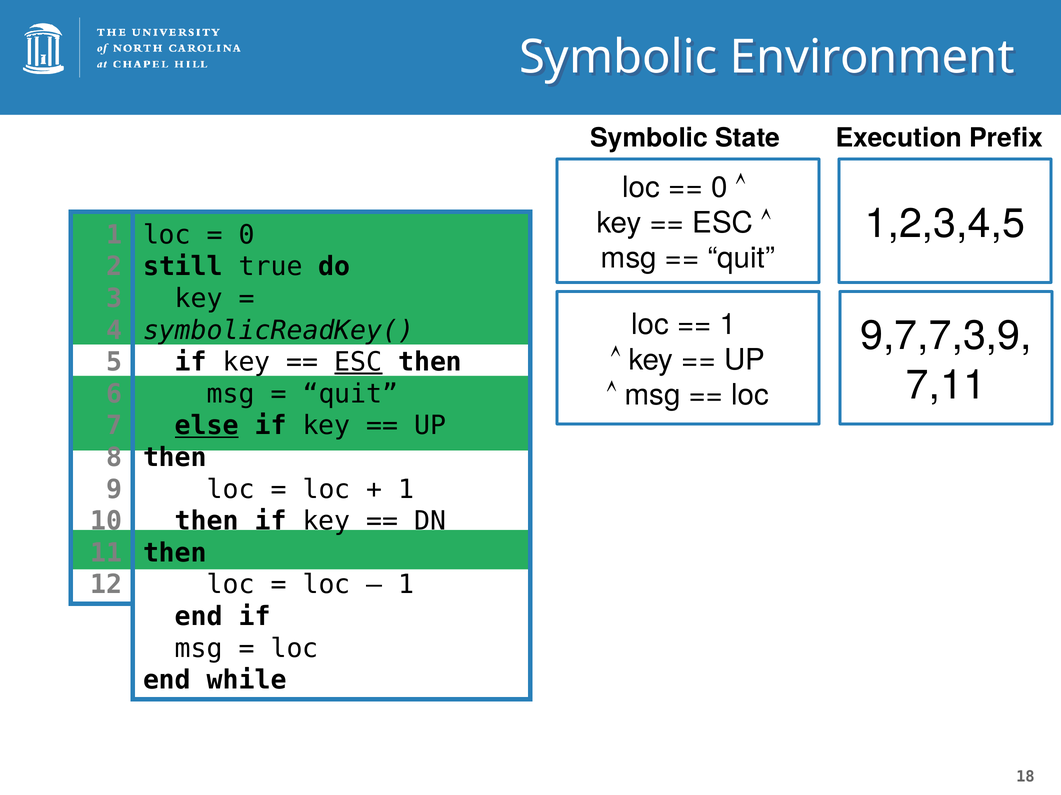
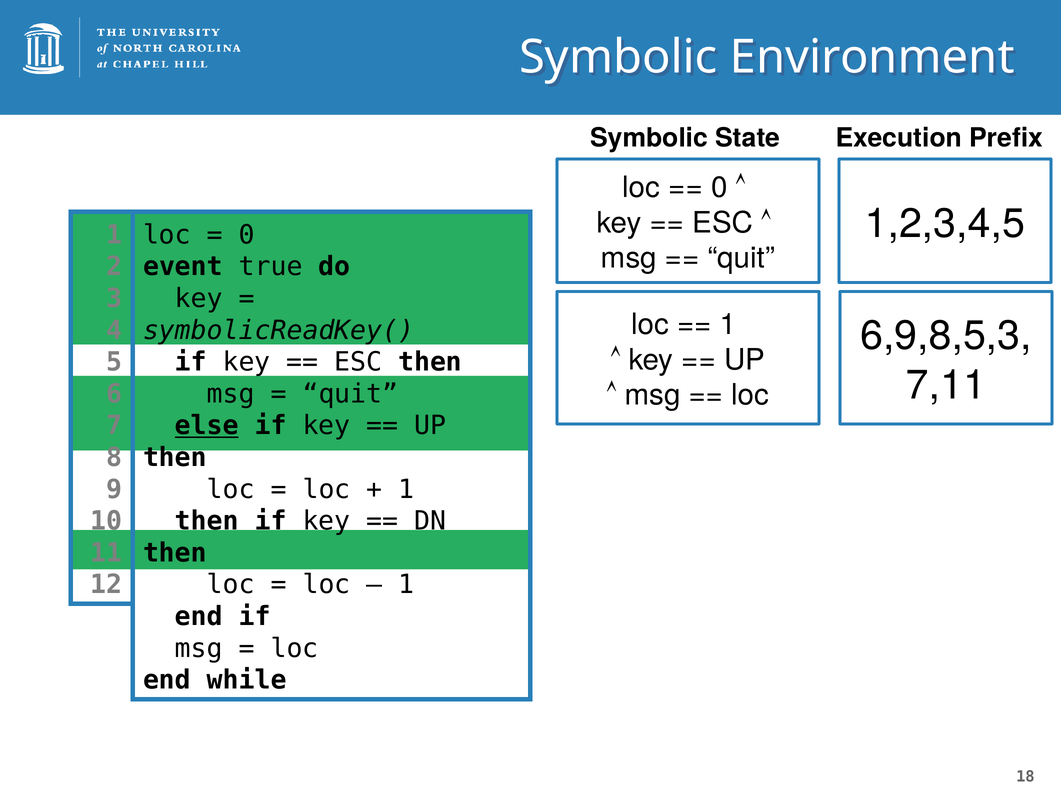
still: still -> event
9,7,7,3,9: 9,7,7,3,9 -> 6,9,8,5,3
ESC at (358, 362) underline: present -> none
